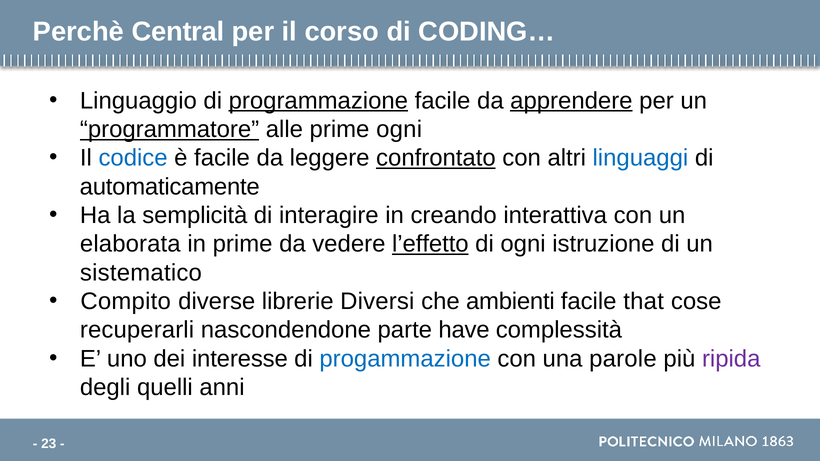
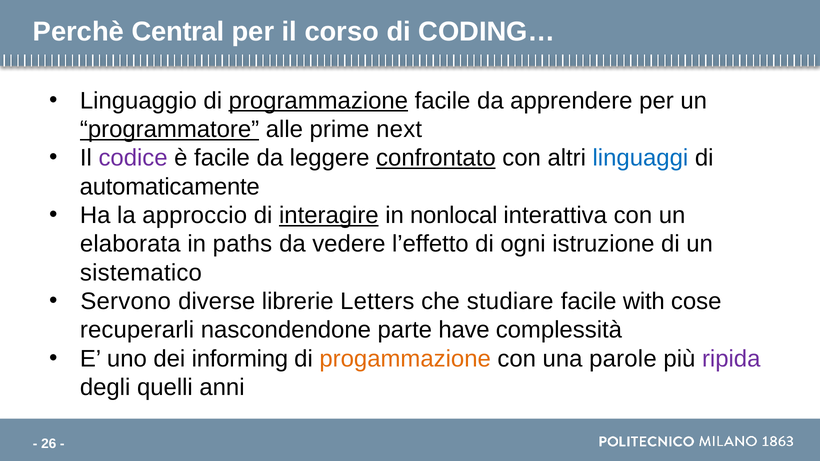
apprendere underline: present -> none
prime ogni: ogni -> next
codice colour: blue -> purple
semplicità: semplicità -> approccio
interagire underline: none -> present
creando: creando -> nonlocal
in prime: prime -> paths
l’effetto underline: present -> none
Compito: Compito -> Servono
Diversi: Diversi -> Letters
ambienti: ambienti -> studiare
that: that -> with
interesse: interesse -> informing
progammazione colour: blue -> orange
23: 23 -> 26
